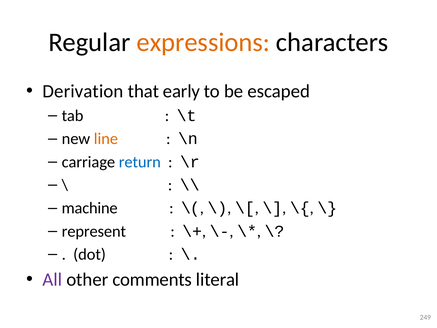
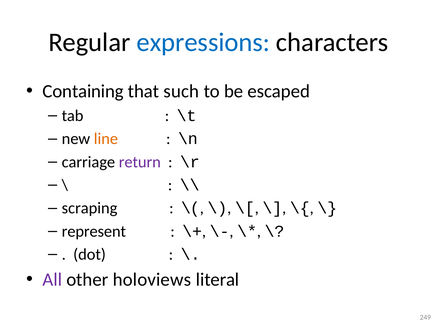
expressions colour: orange -> blue
Derivation: Derivation -> Containing
early: early -> such
return colour: blue -> purple
machine: machine -> scraping
comments: comments -> holoviews
